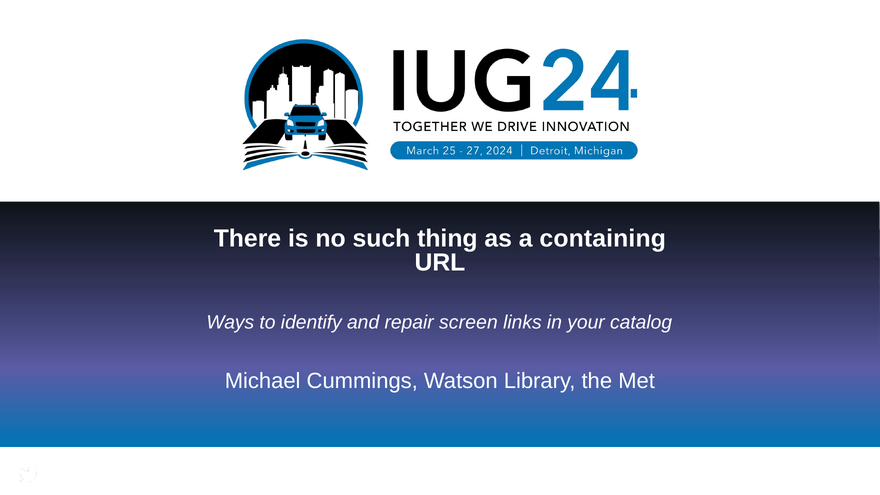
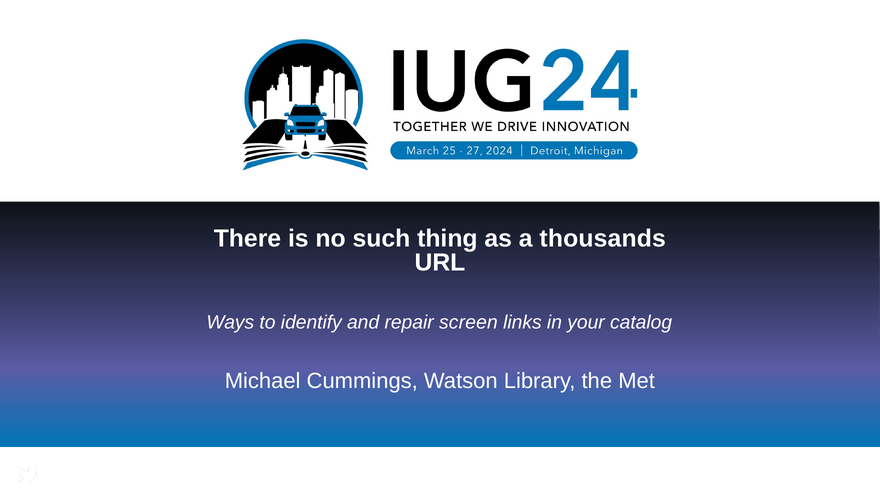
containing: containing -> thousands
